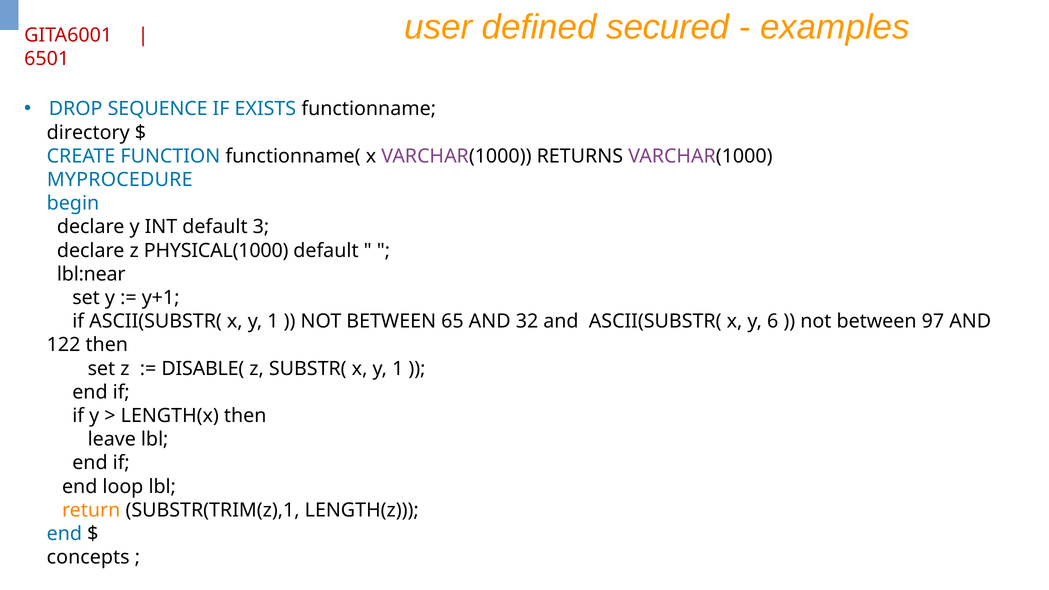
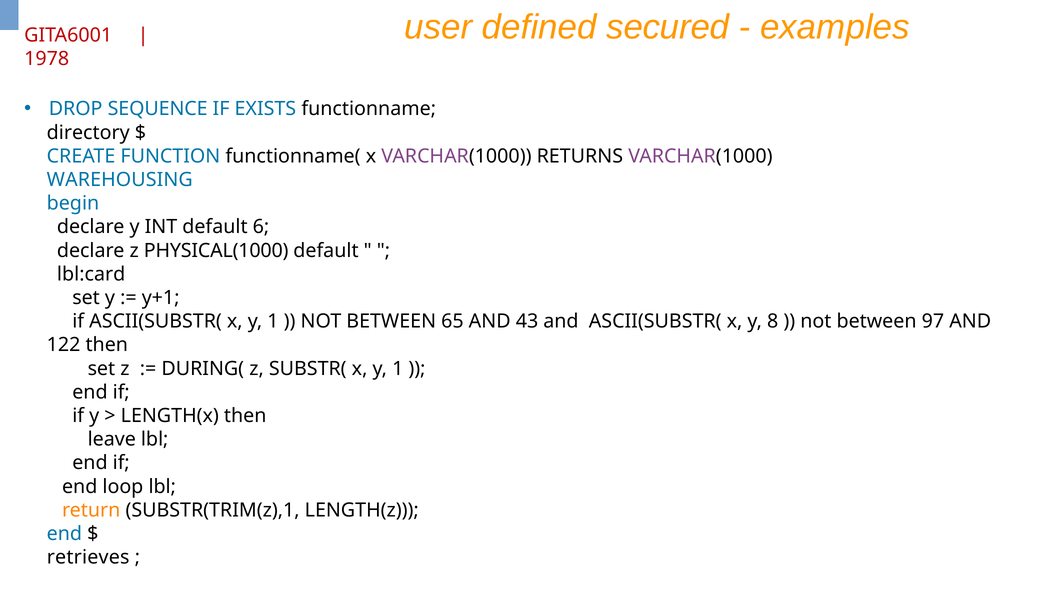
6501: 6501 -> 1978
MYPROCEDURE: MYPROCEDURE -> WAREHOUSING
3: 3 -> 6
lbl:near: lbl:near -> lbl:card
32: 32 -> 43
6: 6 -> 8
DISABLE(: DISABLE( -> DURING(
concepts: concepts -> retrieves
